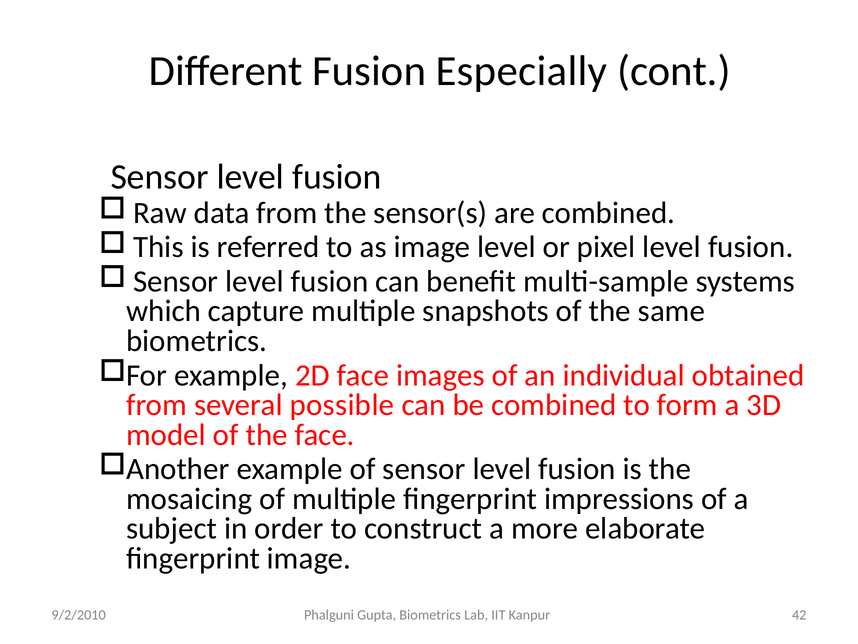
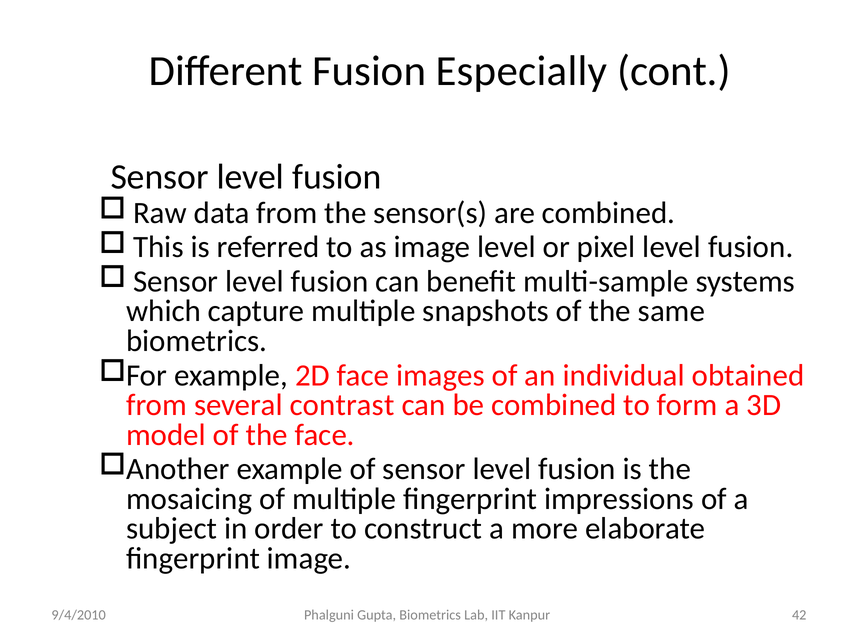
possible: possible -> contrast
9/2/2010: 9/2/2010 -> 9/4/2010
